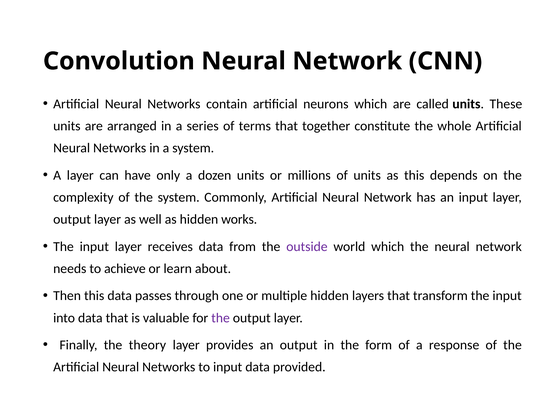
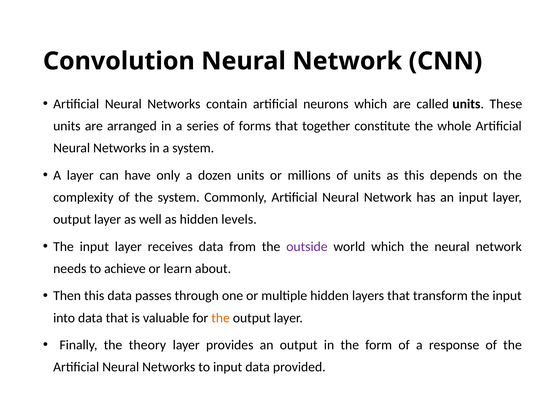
terms: terms -> forms
works: works -> levels
the at (221, 318) colour: purple -> orange
